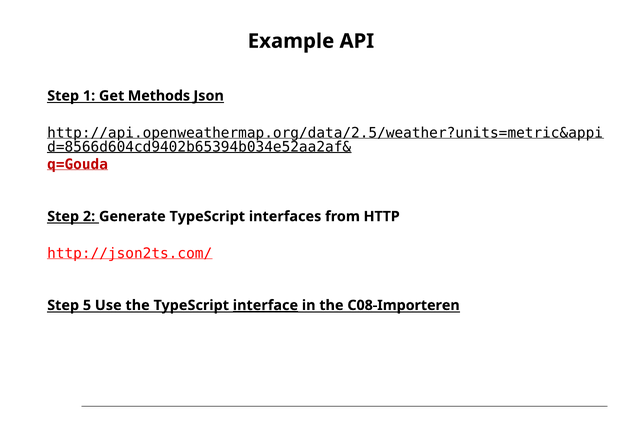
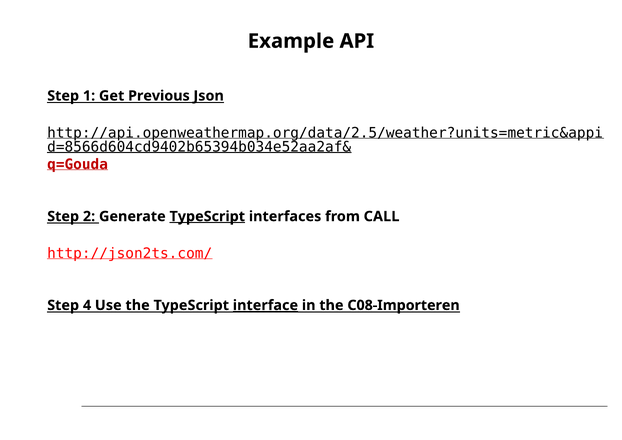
Methods: Methods -> Previous
TypeScript at (207, 216) underline: none -> present
HTTP: HTTP -> CALL
5: 5 -> 4
